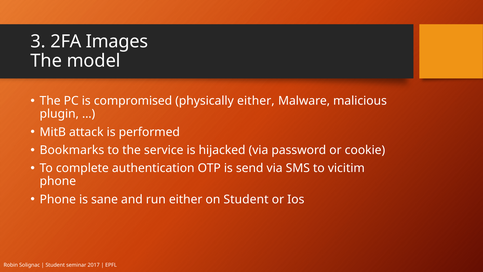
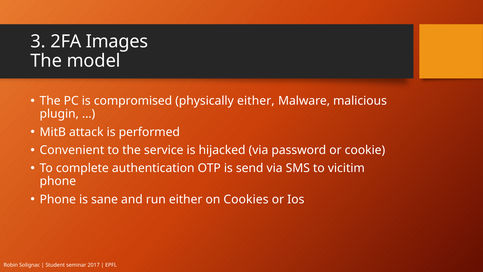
Bookmarks: Bookmarks -> Convenient
on Student: Student -> Cookies
